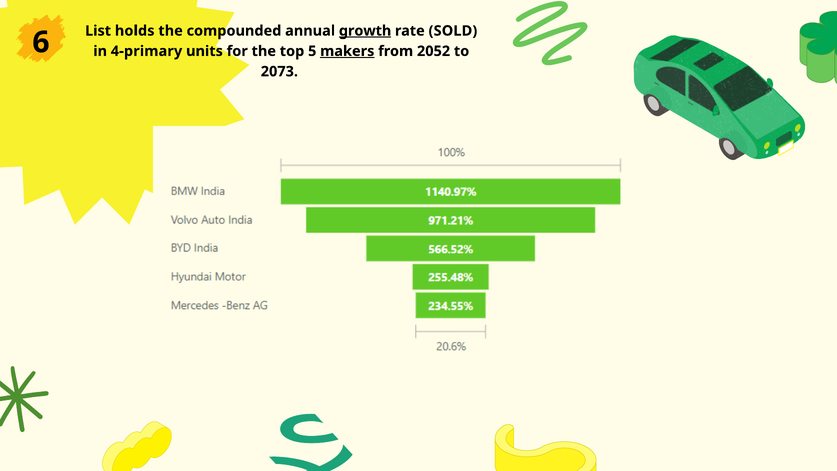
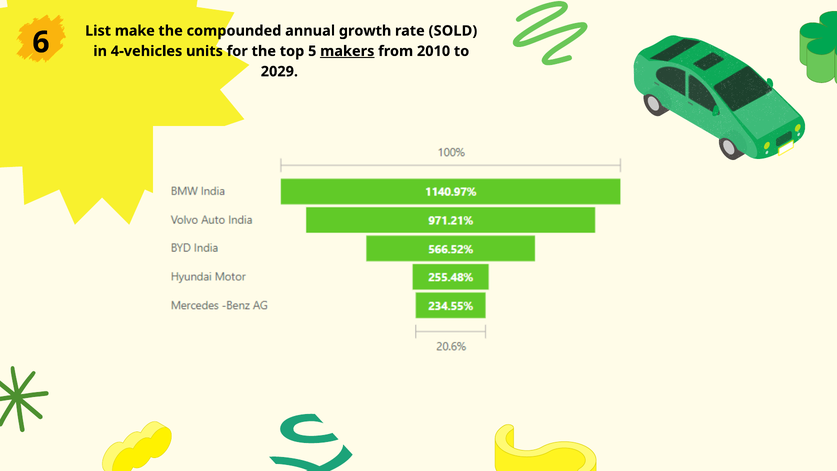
holds: holds -> make
growth underline: present -> none
4-primary: 4-primary -> 4-vehicles
2052: 2052 -> 2010
2073: 2073 -> 2029
